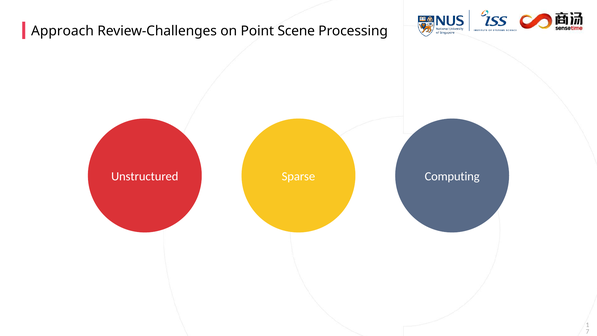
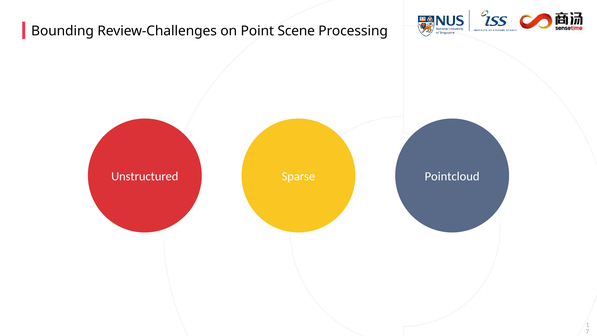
Approach: Approach -> Bounding
Computing: Computing -> Pointcloud
